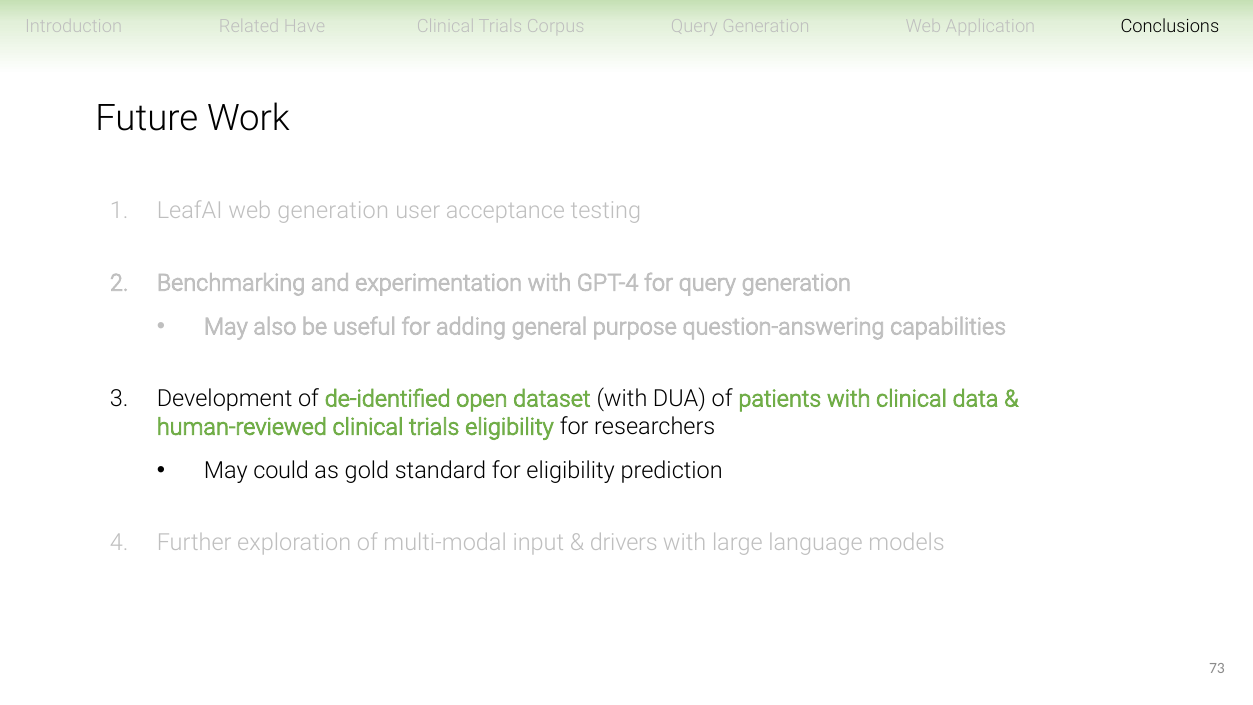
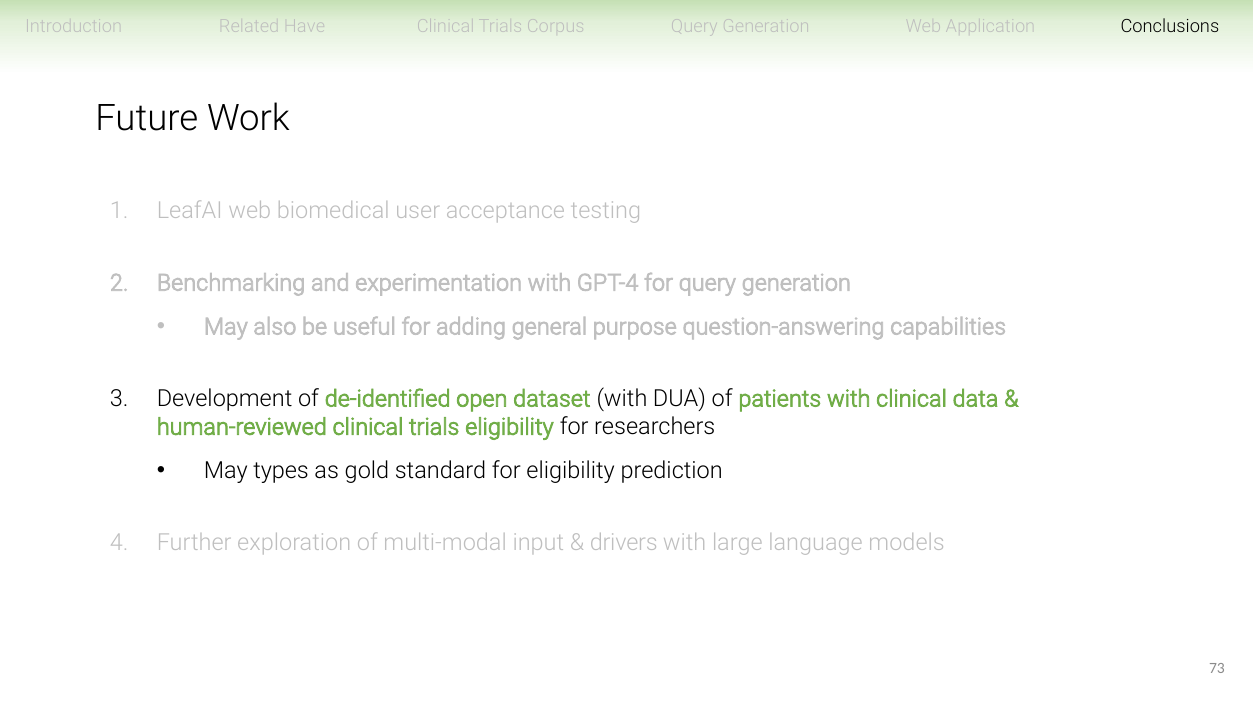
web generation: generation -> biomedical
could: could -> types
